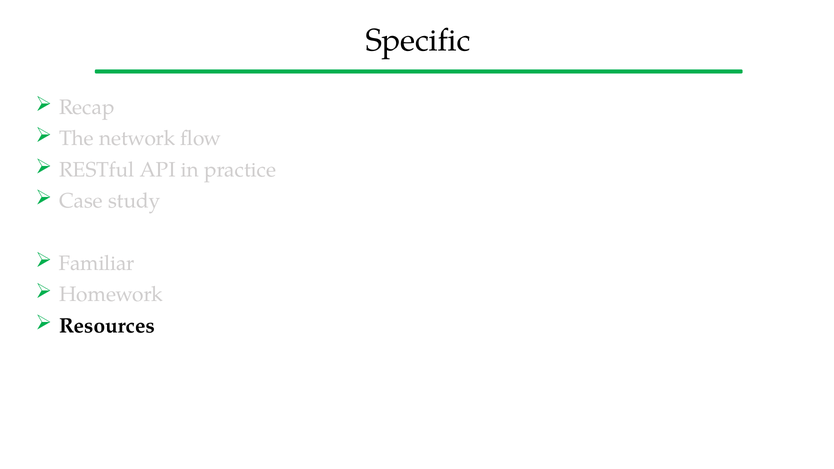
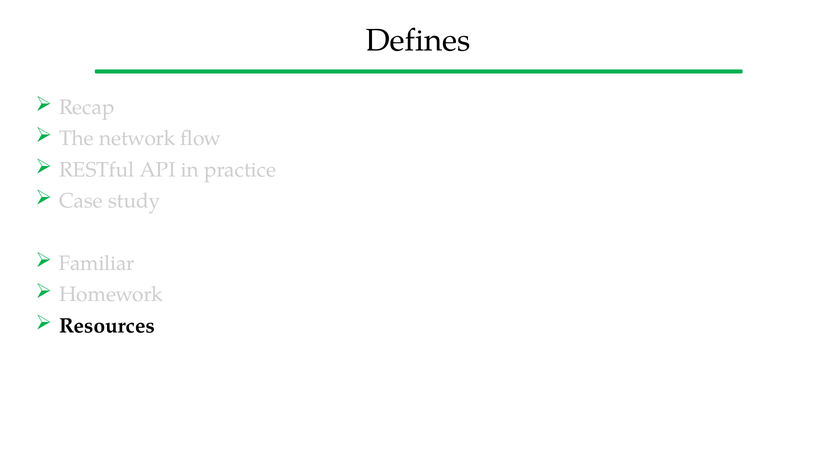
Specific: Specific -> Defines
